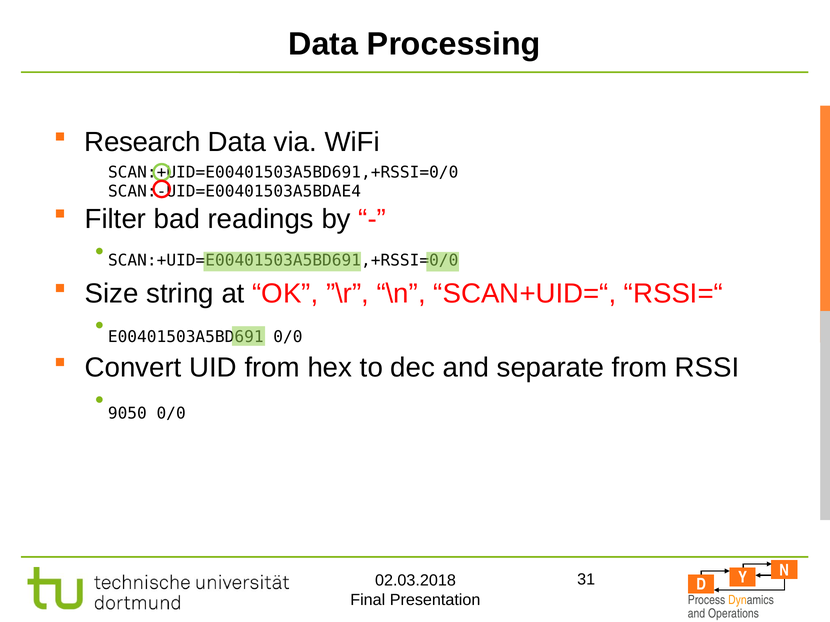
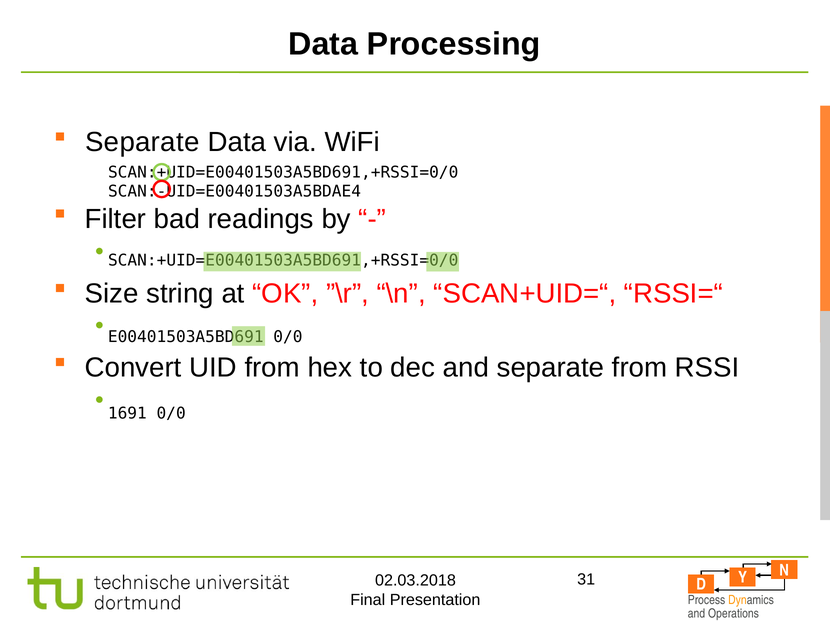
Research at (143, 142): Research -> Separate
9050: 9050 -> 1691
